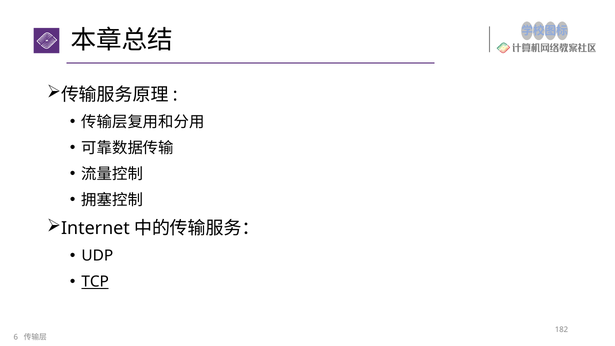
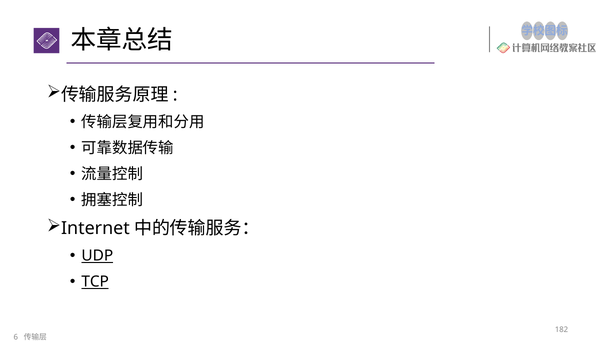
UDP underline: none -> present
